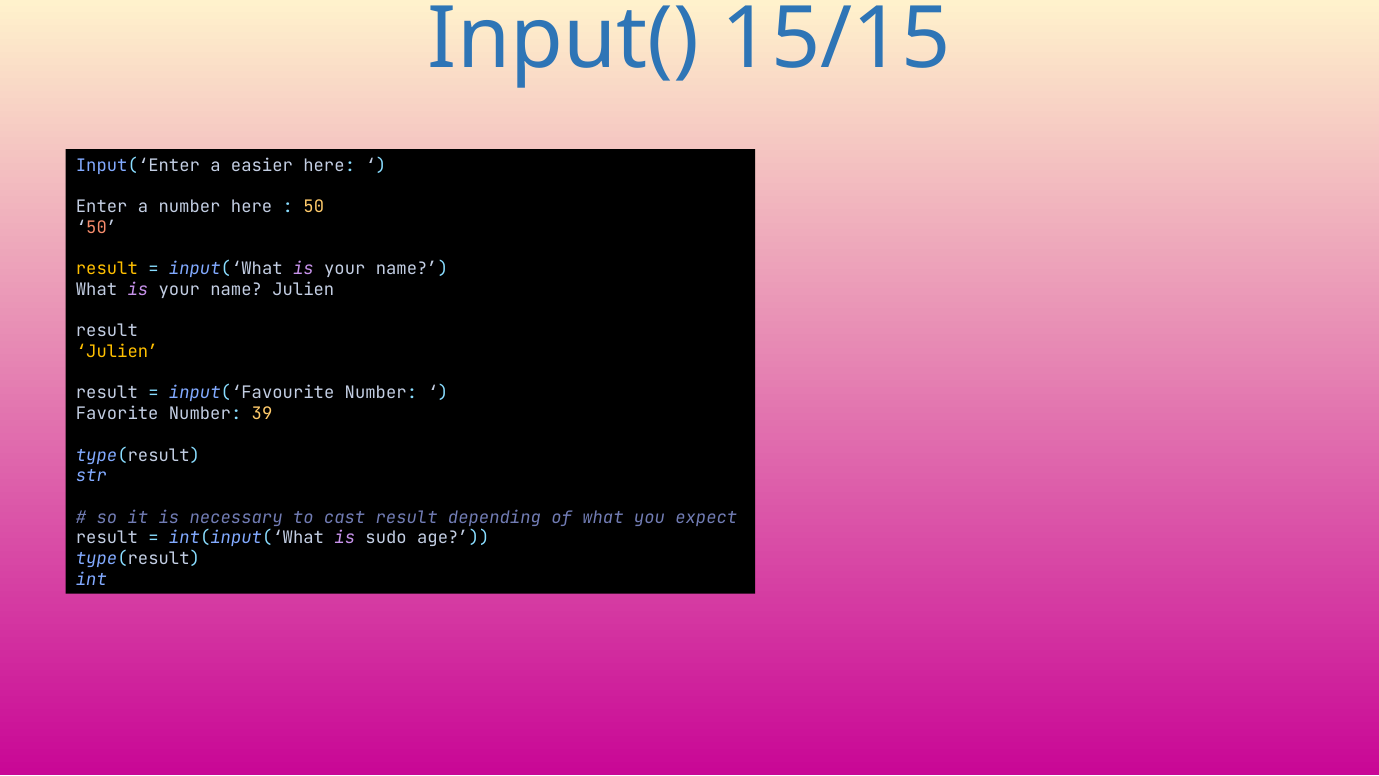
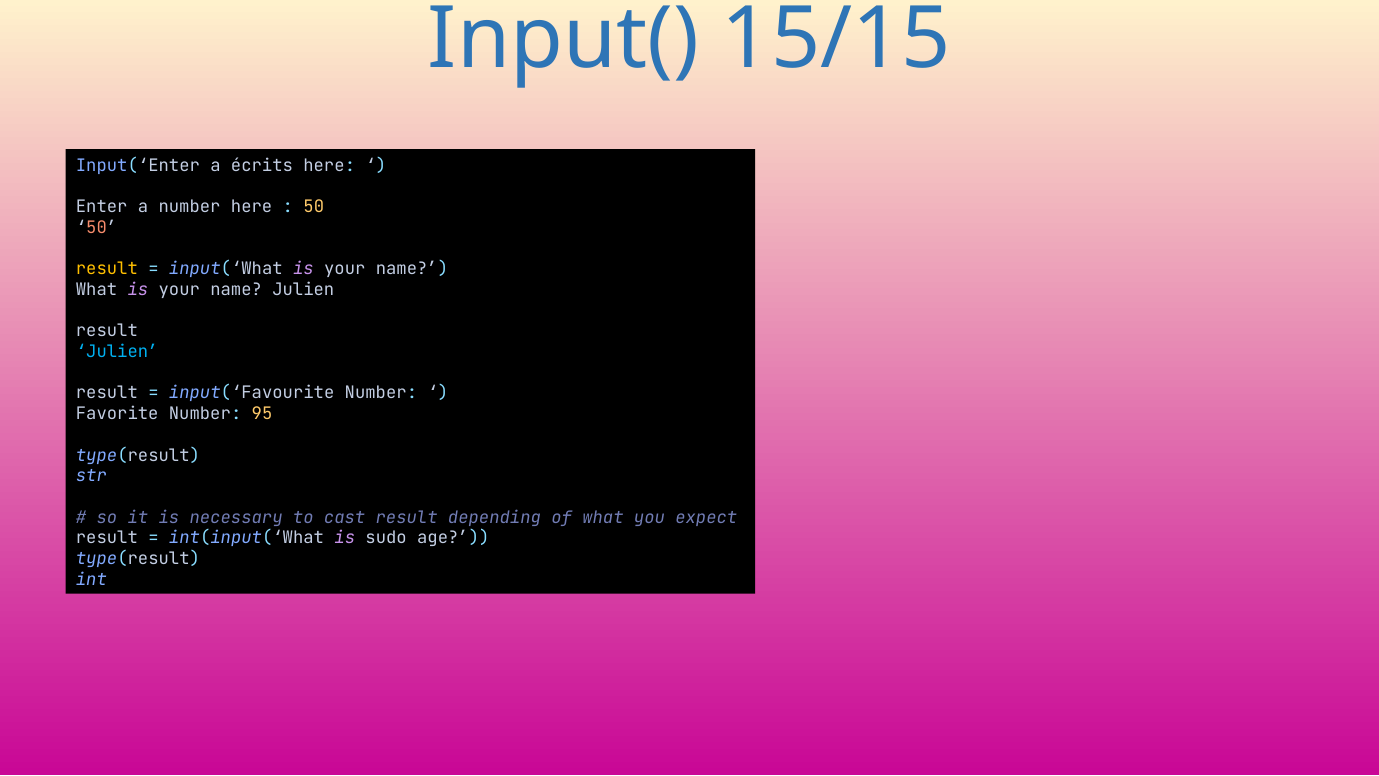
easier: easier -> écrits
Julien at (117, 352) colour: yellow -> light blue
39: 39 -> 95
